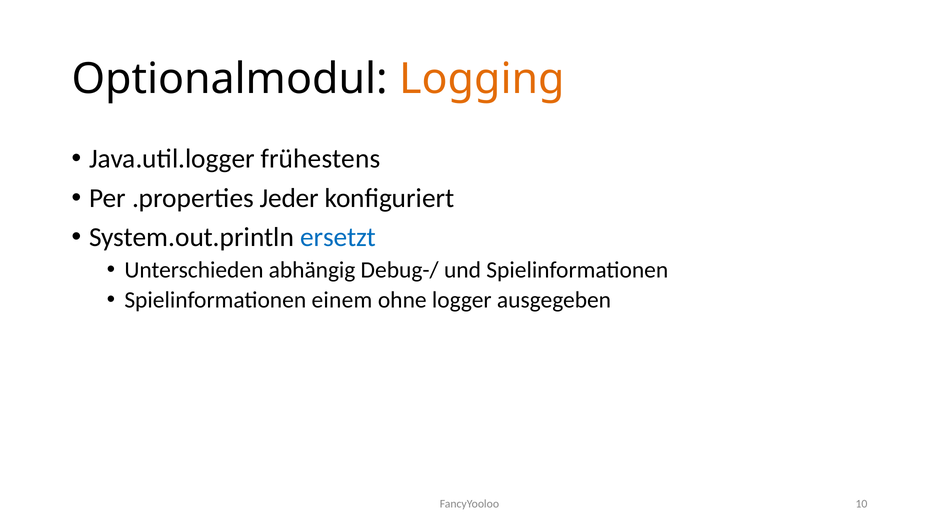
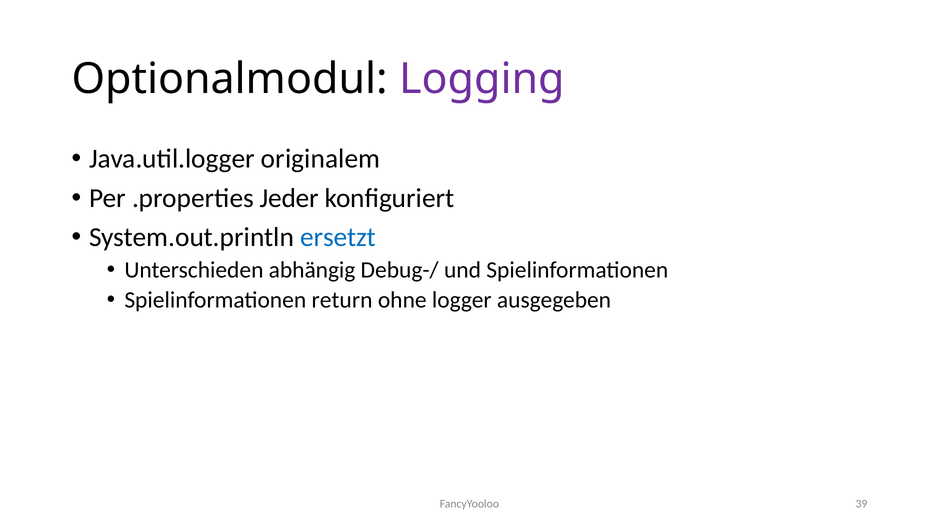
Logging colour: orange -> purple
frühestens: frühestens -> originalem
einem: einem -> return
10: 10 -> 39
